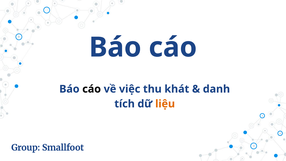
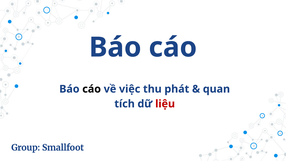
khát: khát -> phát
danh: danh -> quan
liệu colour: orange -> red
